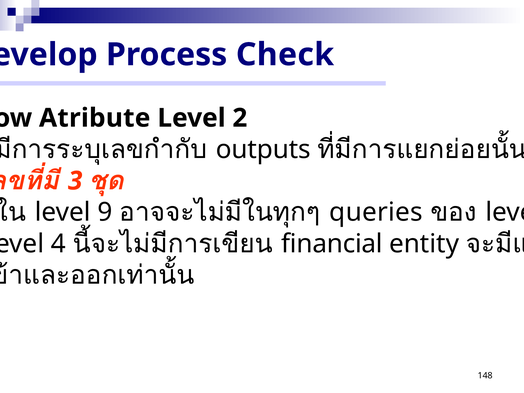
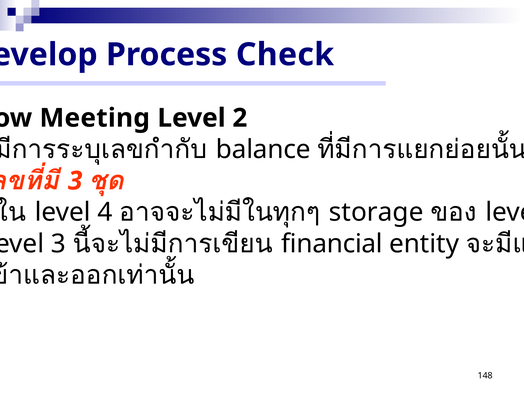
Atribute: Atribute -> Meeting
outputs: outputs -> balance
9: 9 -> 4
queries: queries -> storage
4 at (58, 244): 4 -> 3
